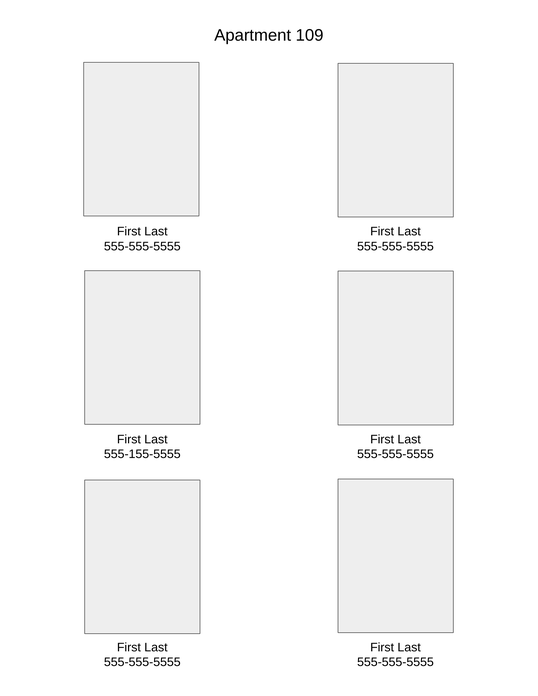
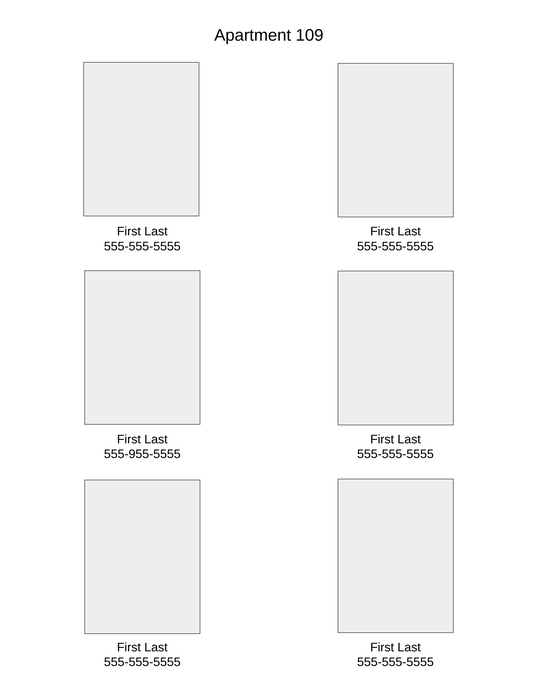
555-155-5555: 555-155-5555 -> 555-955-5555
